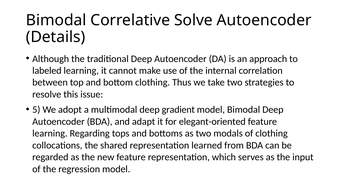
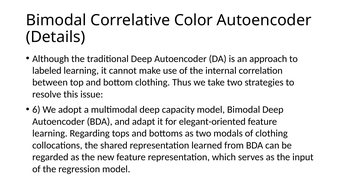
Solve: Solve -> Color
5: 5 -> 6
gradient: gradient -> capacity
